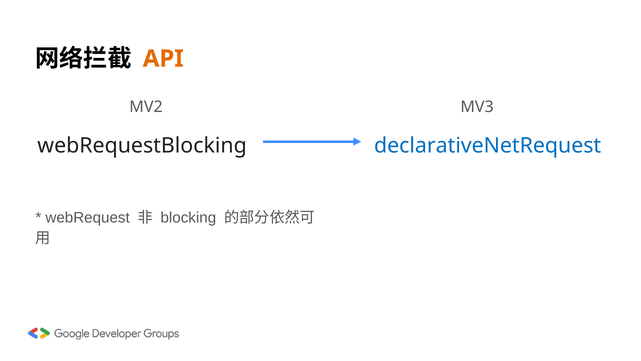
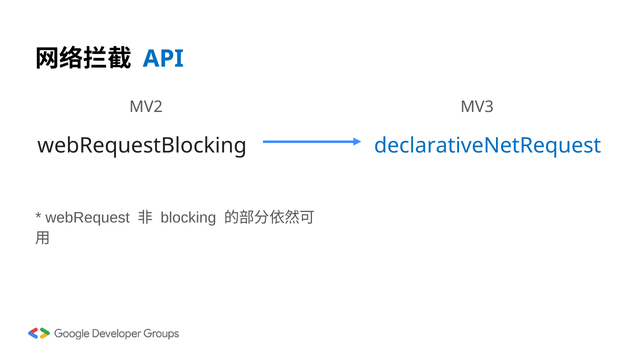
API colour: orange -> blue
